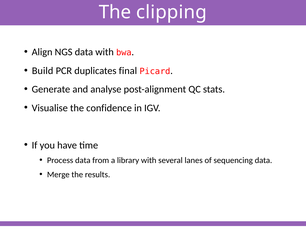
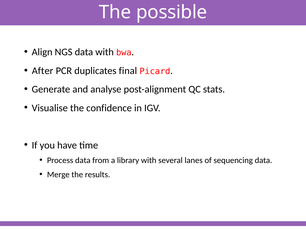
clipping: clipping -> possible
Build: Build -> After
